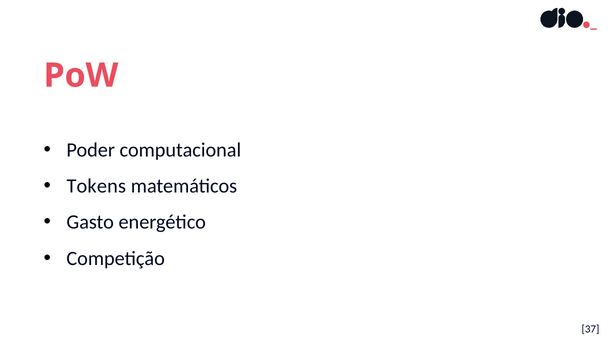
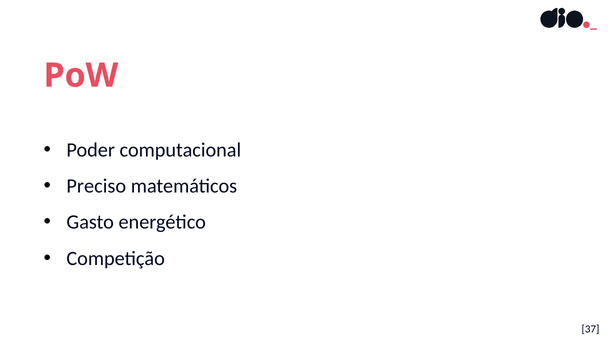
Tokens: Tokens -> Preciso
